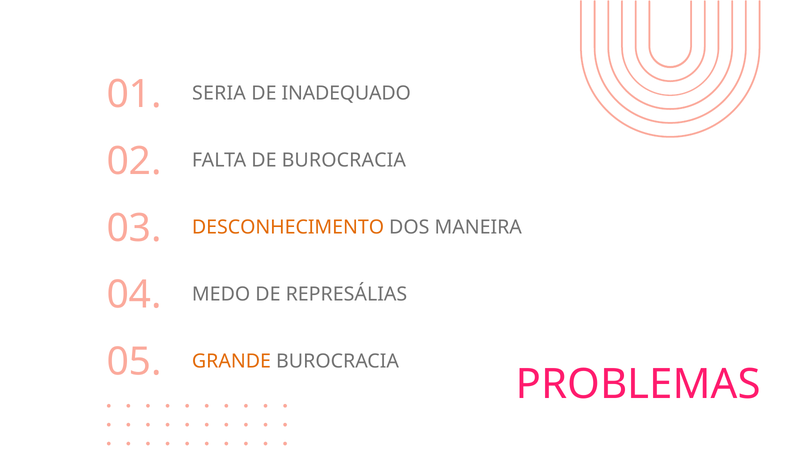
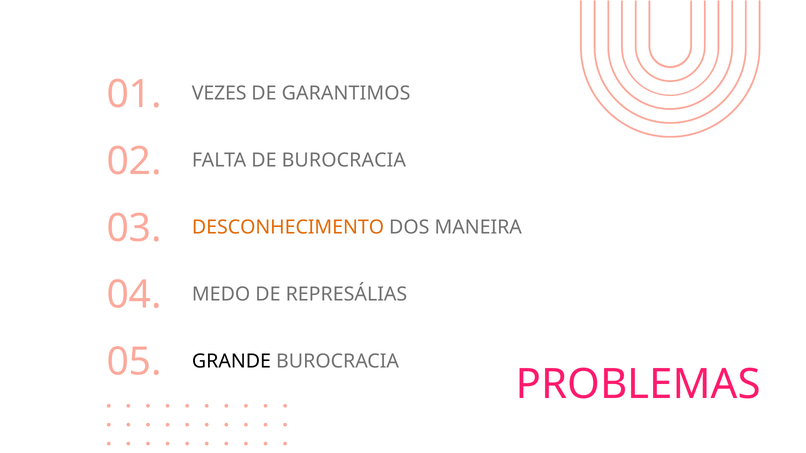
SERIA: SERIA -> VEZES
INADEQUADO: INADEQUADO -> GARANTIMOS
GRANDE colour: orange -> black
